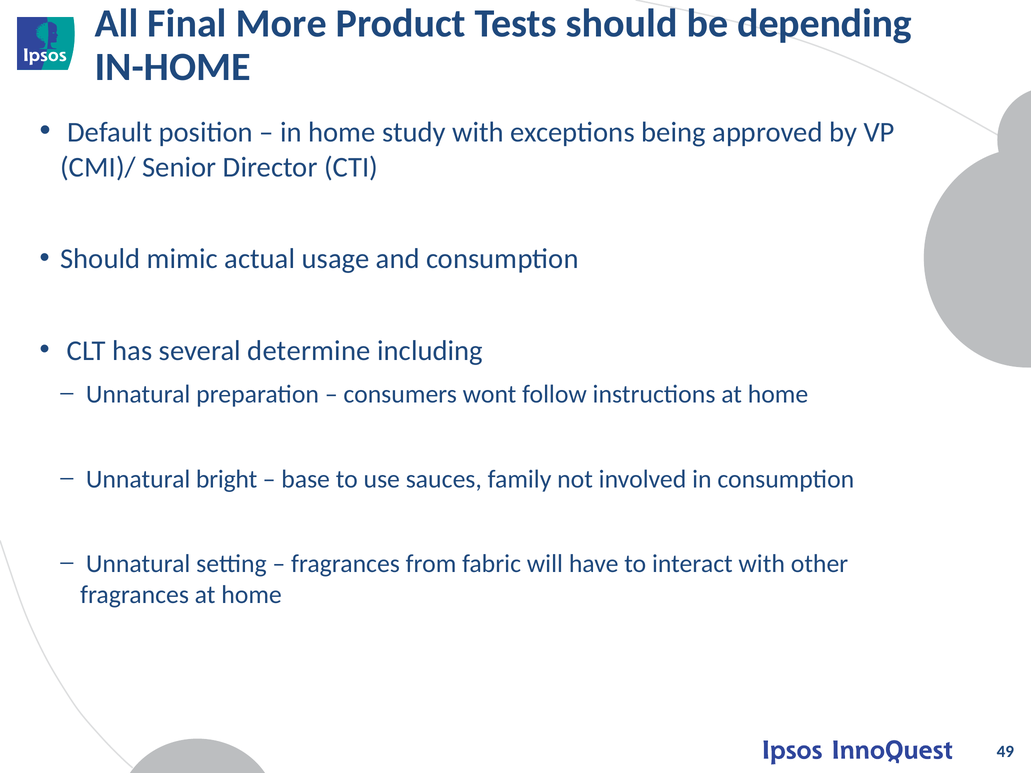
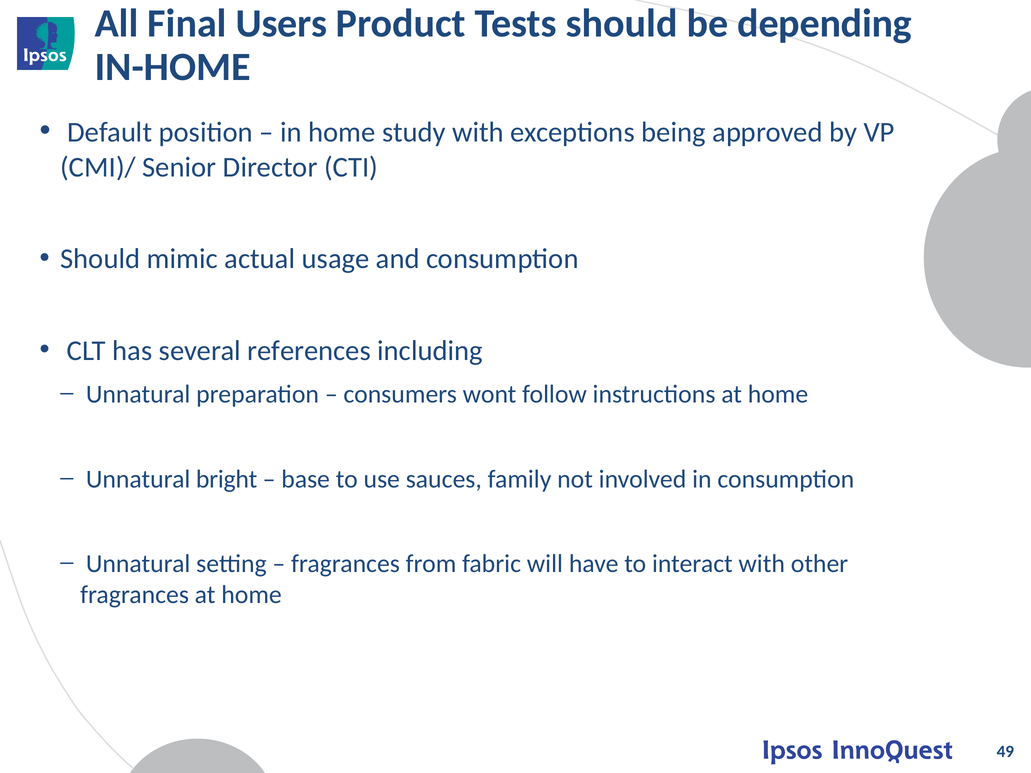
More: More -> Users
determine: determine -> references
